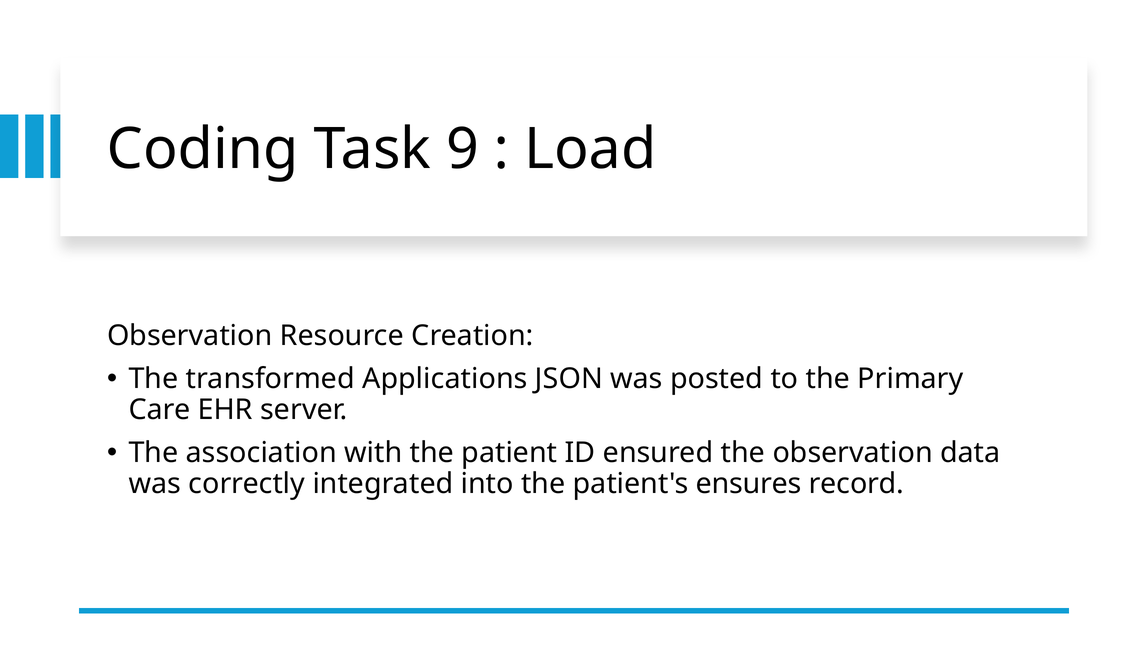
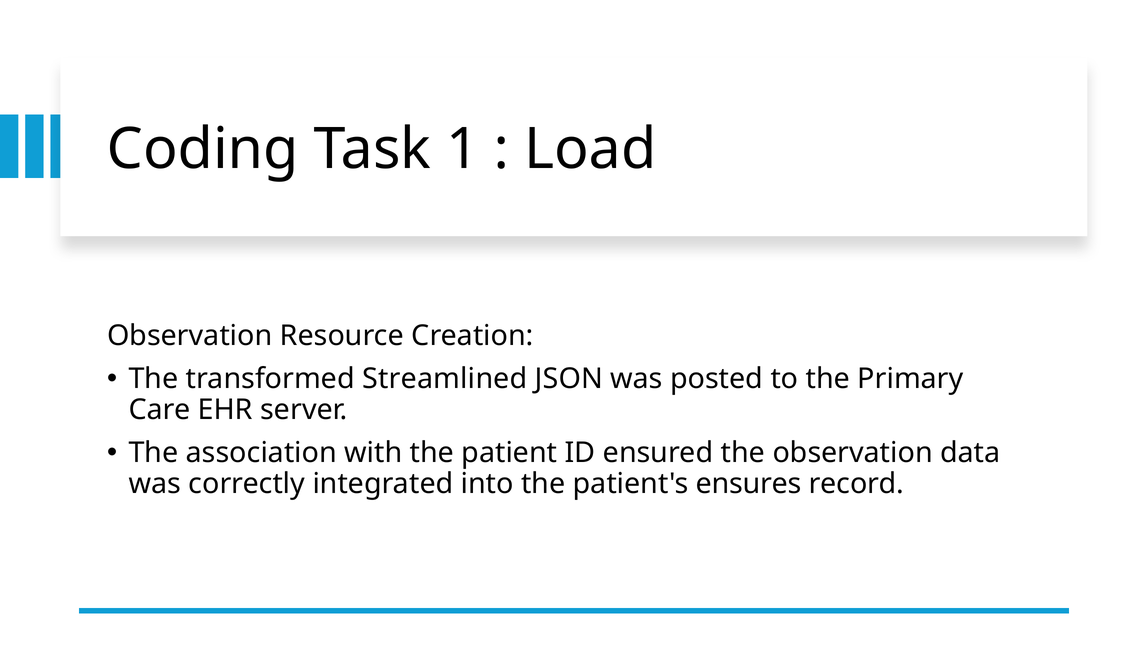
9: 9 -> 1
Applications: Applications -> Streamlined
